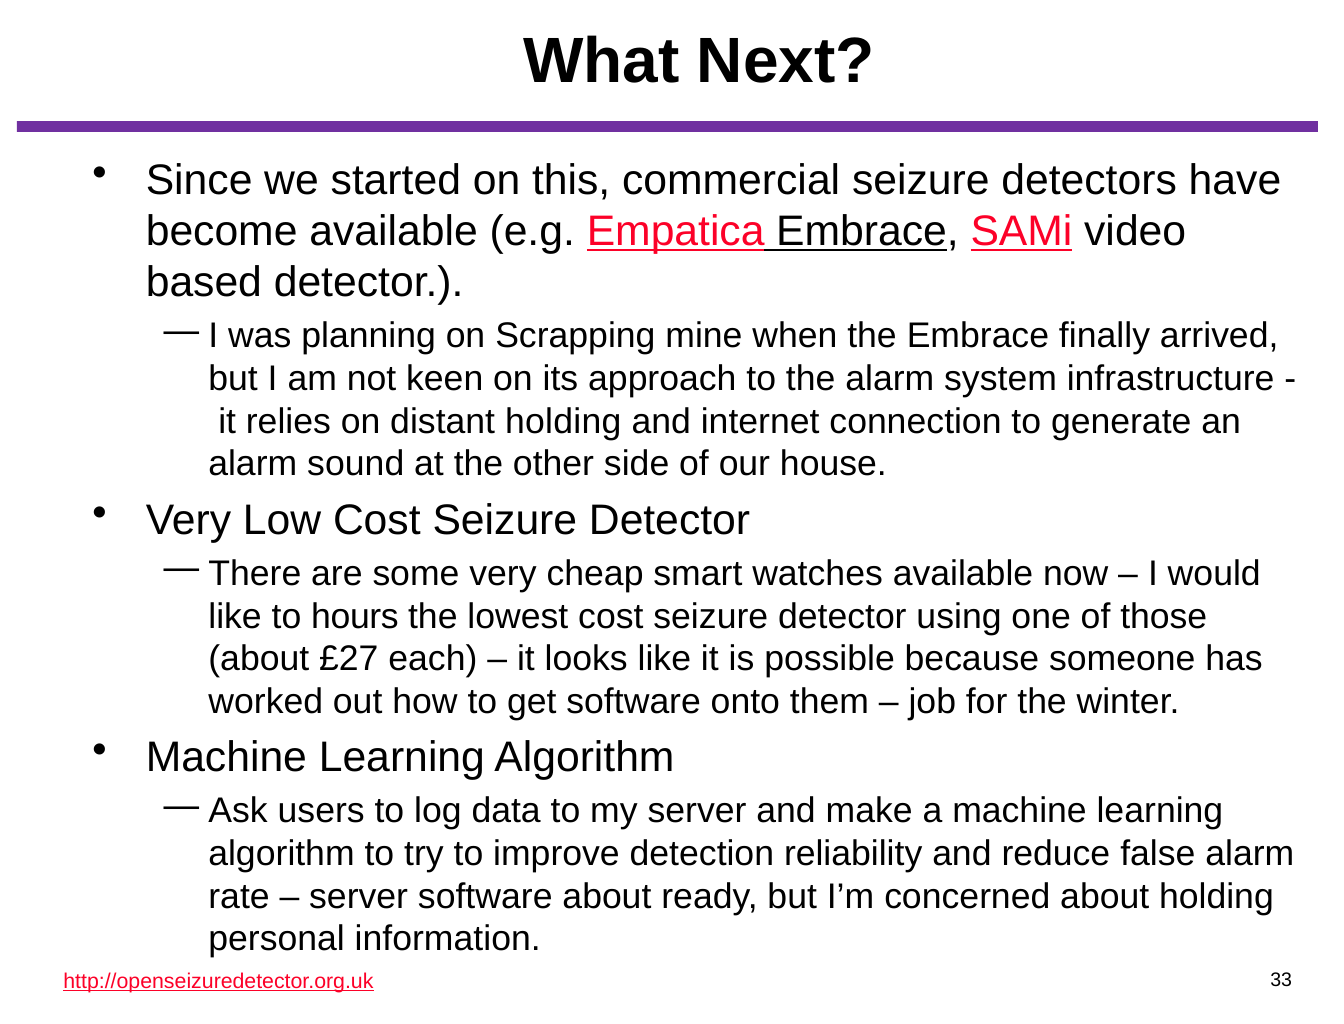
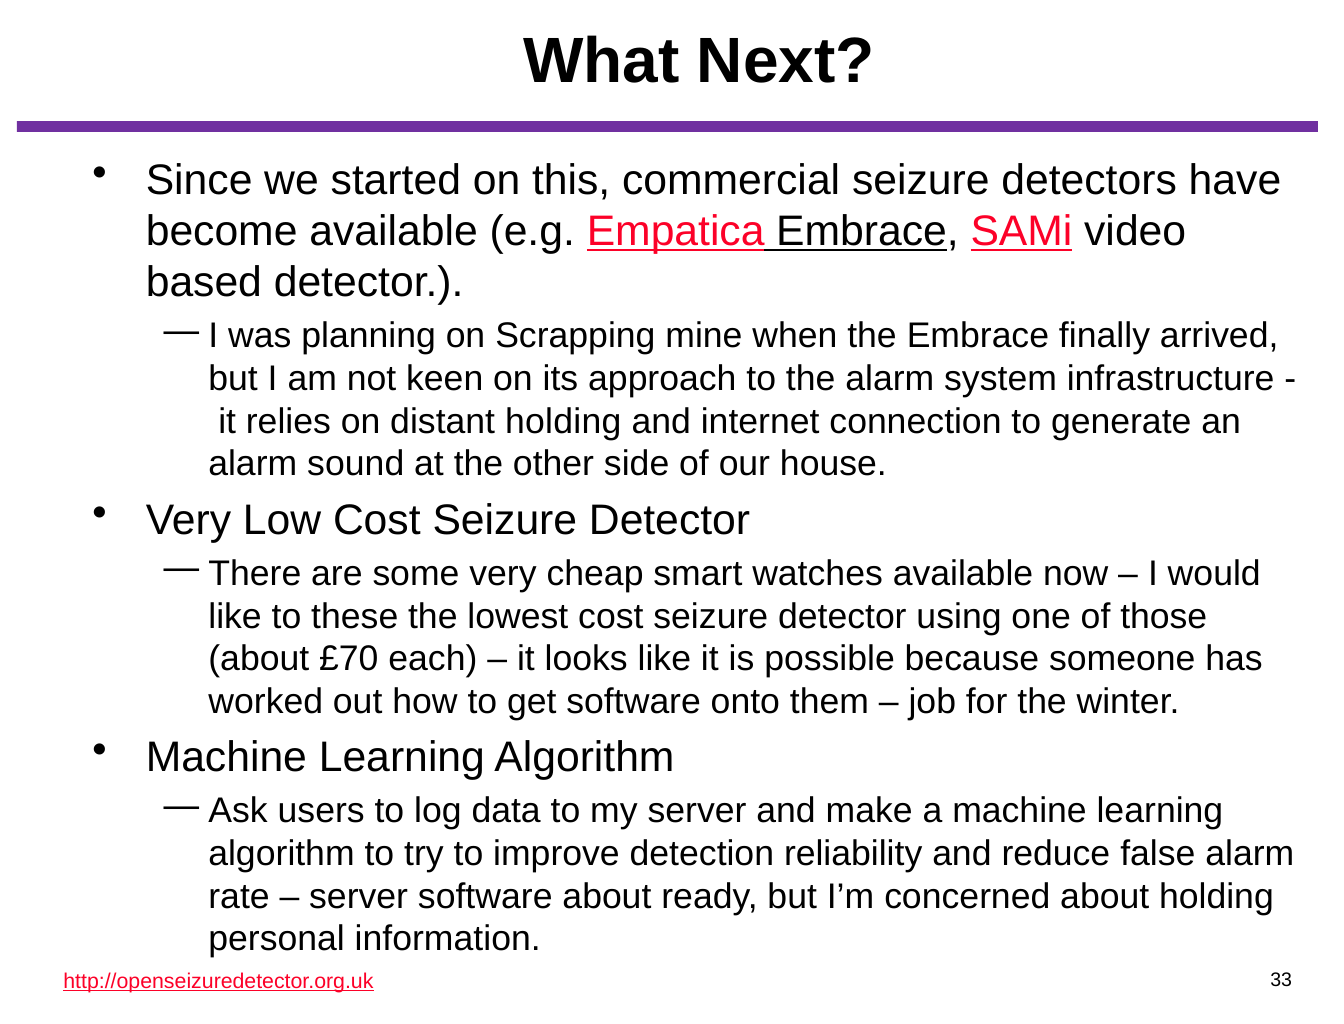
hours: hours -> these
£27: £27 -> £70
